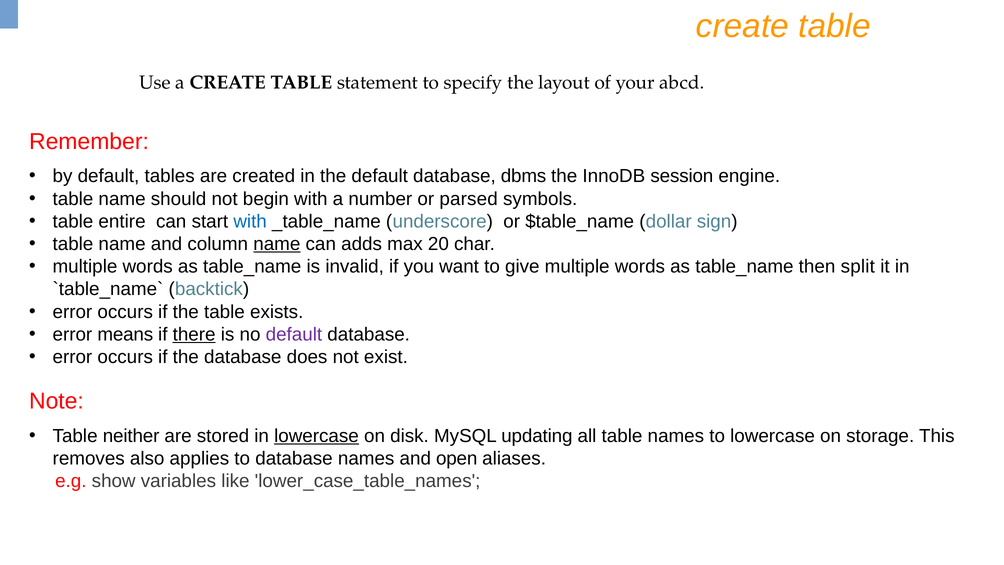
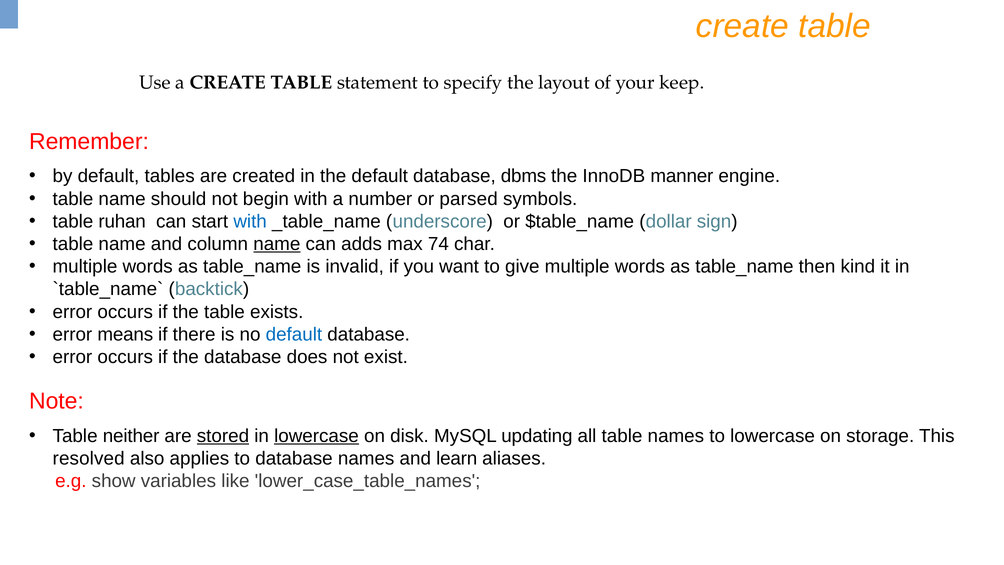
abcd: abcd -> keep
session: session -> manner
entire: entire -> ruhan
20: 20 -> 74
split: split -> kind
there underline: present -> none
default at (294, 334) colour: purple -> blue
stored underline: none -> present
removes: removes -> resolved
open: open -> learn
